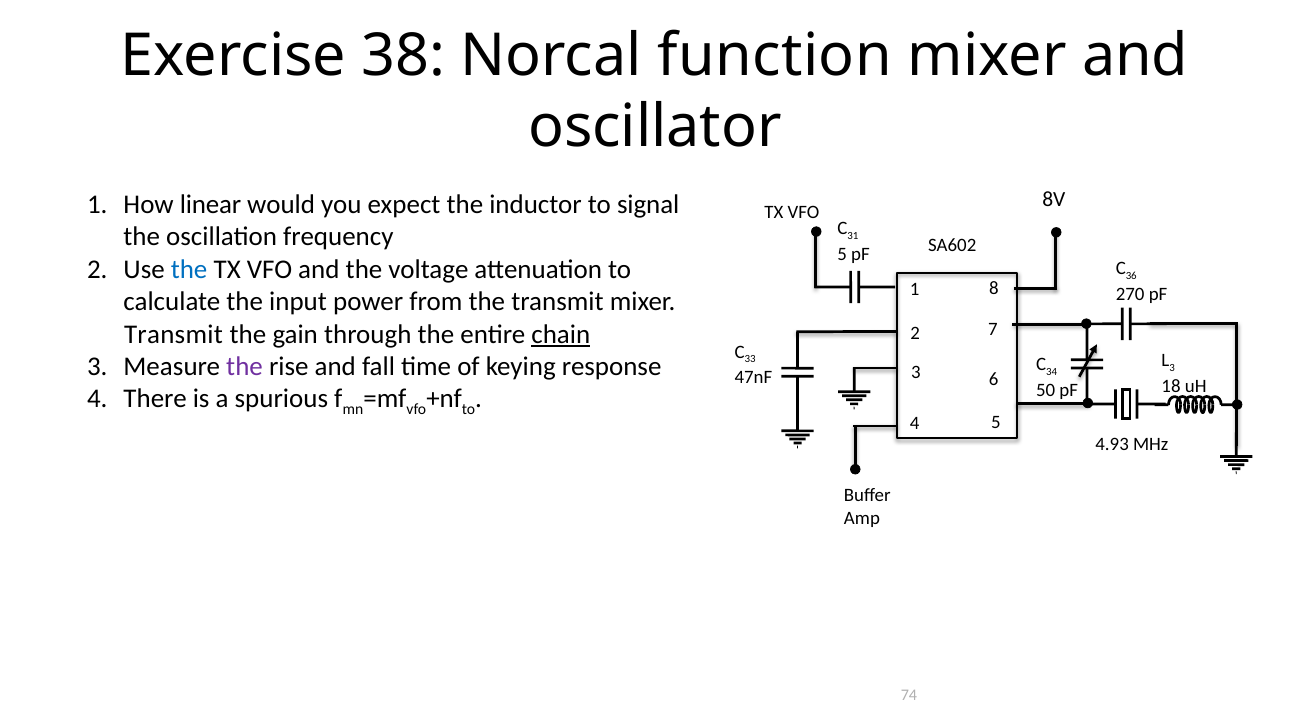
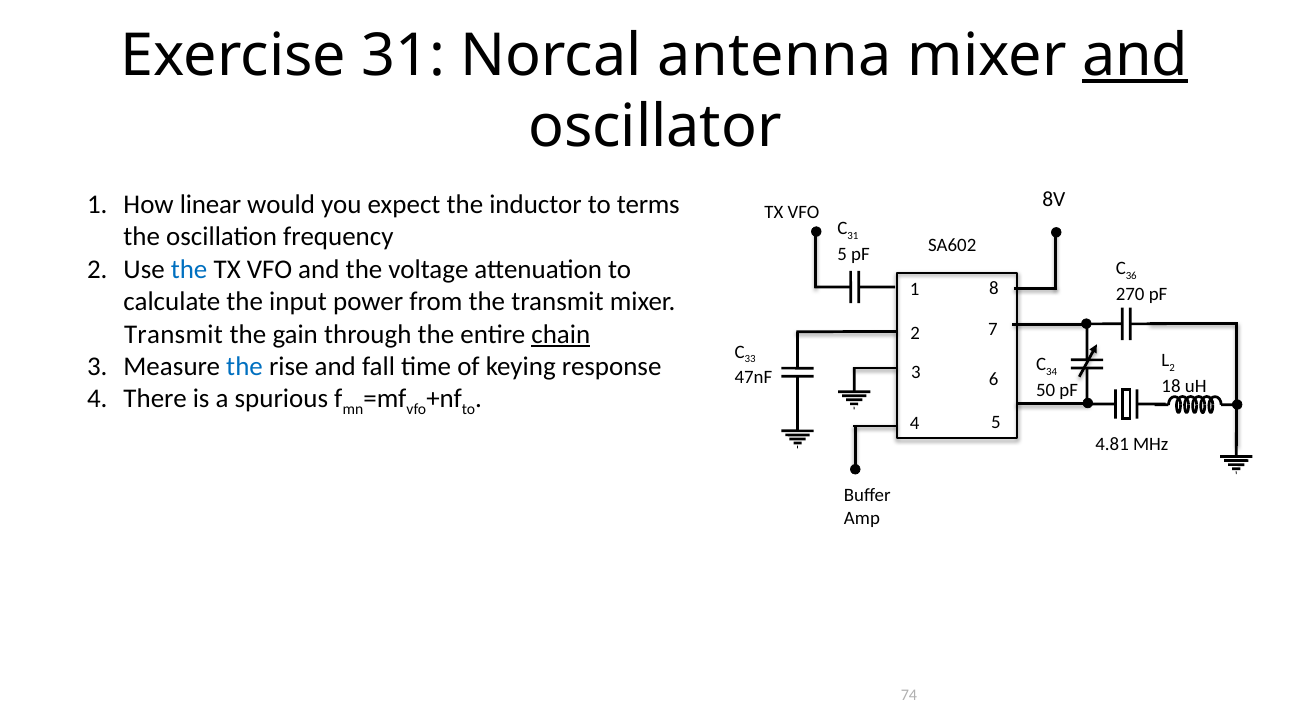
Exercise 38: 38 -> 31
function: function -> antenna
and at (1135, 56) underline: none -> present
signal: signal -> terms
3 at (1172, 368): 3 -> 2
the at (245, 366) colour: purple -> blue
4.93: 4.93 -> 4.81
